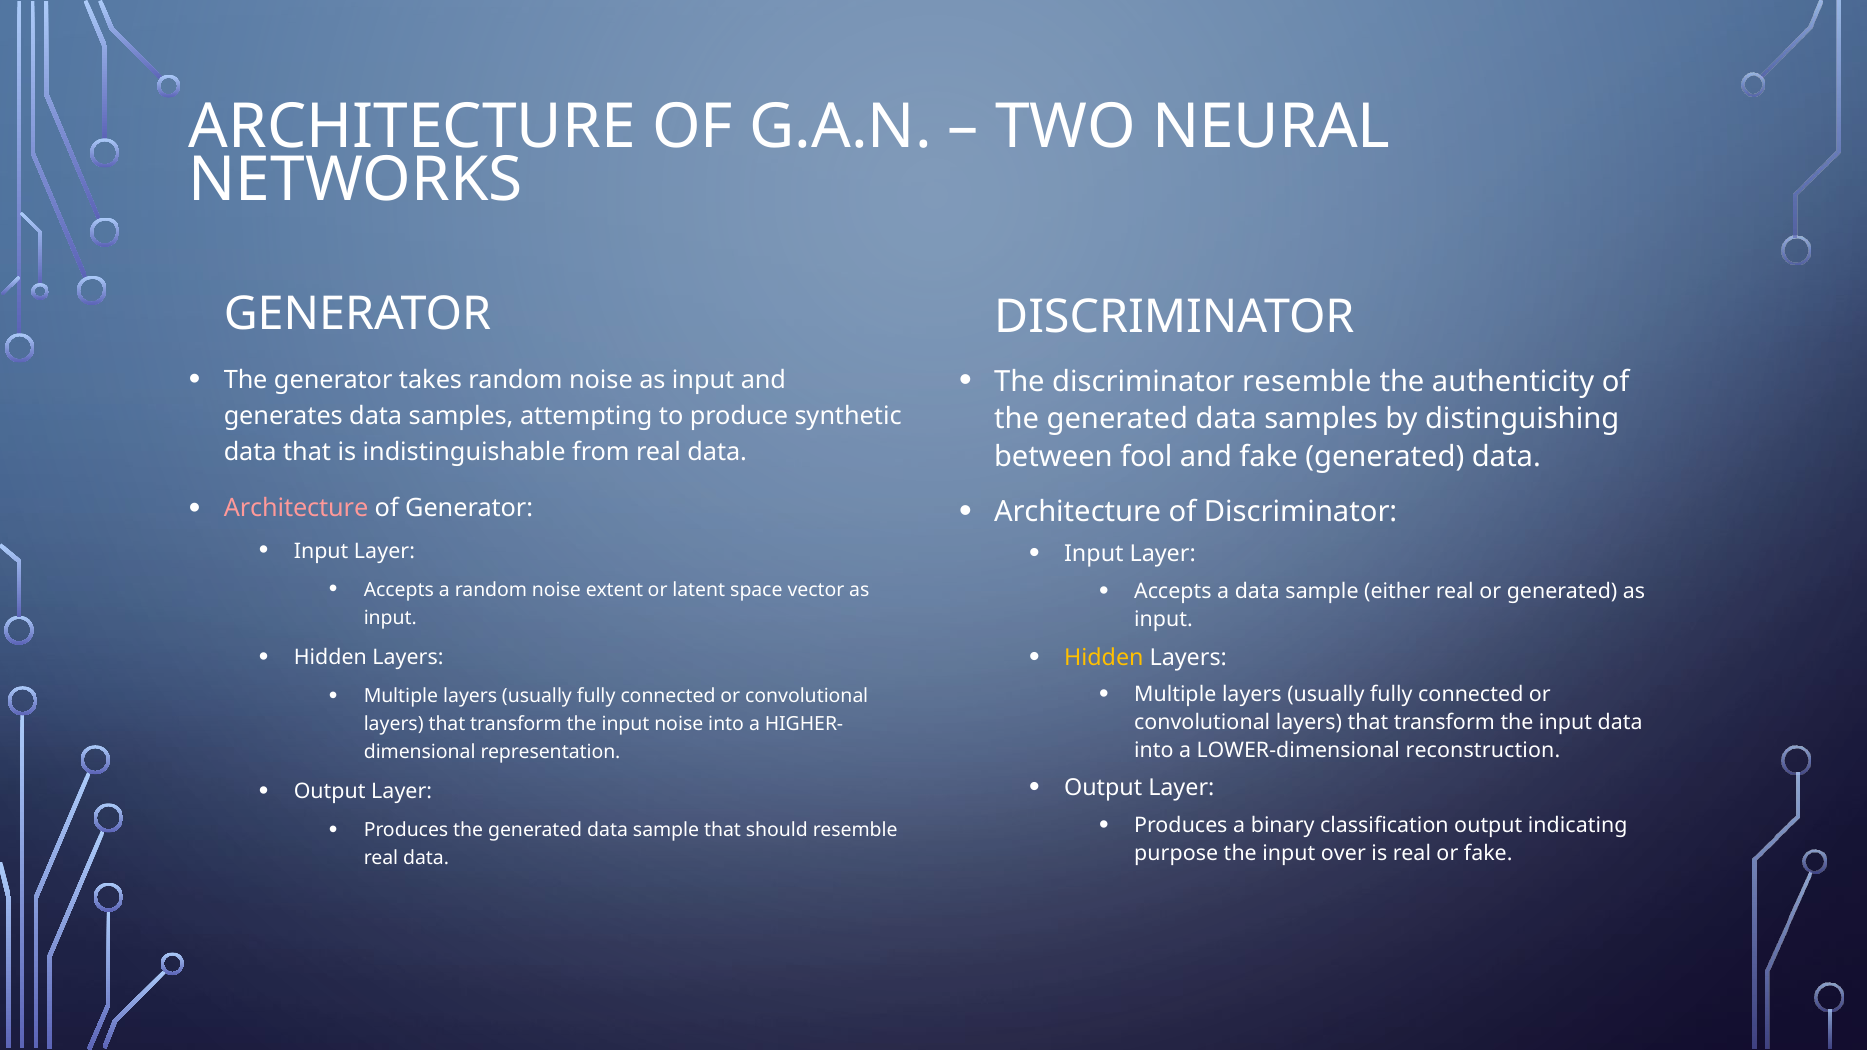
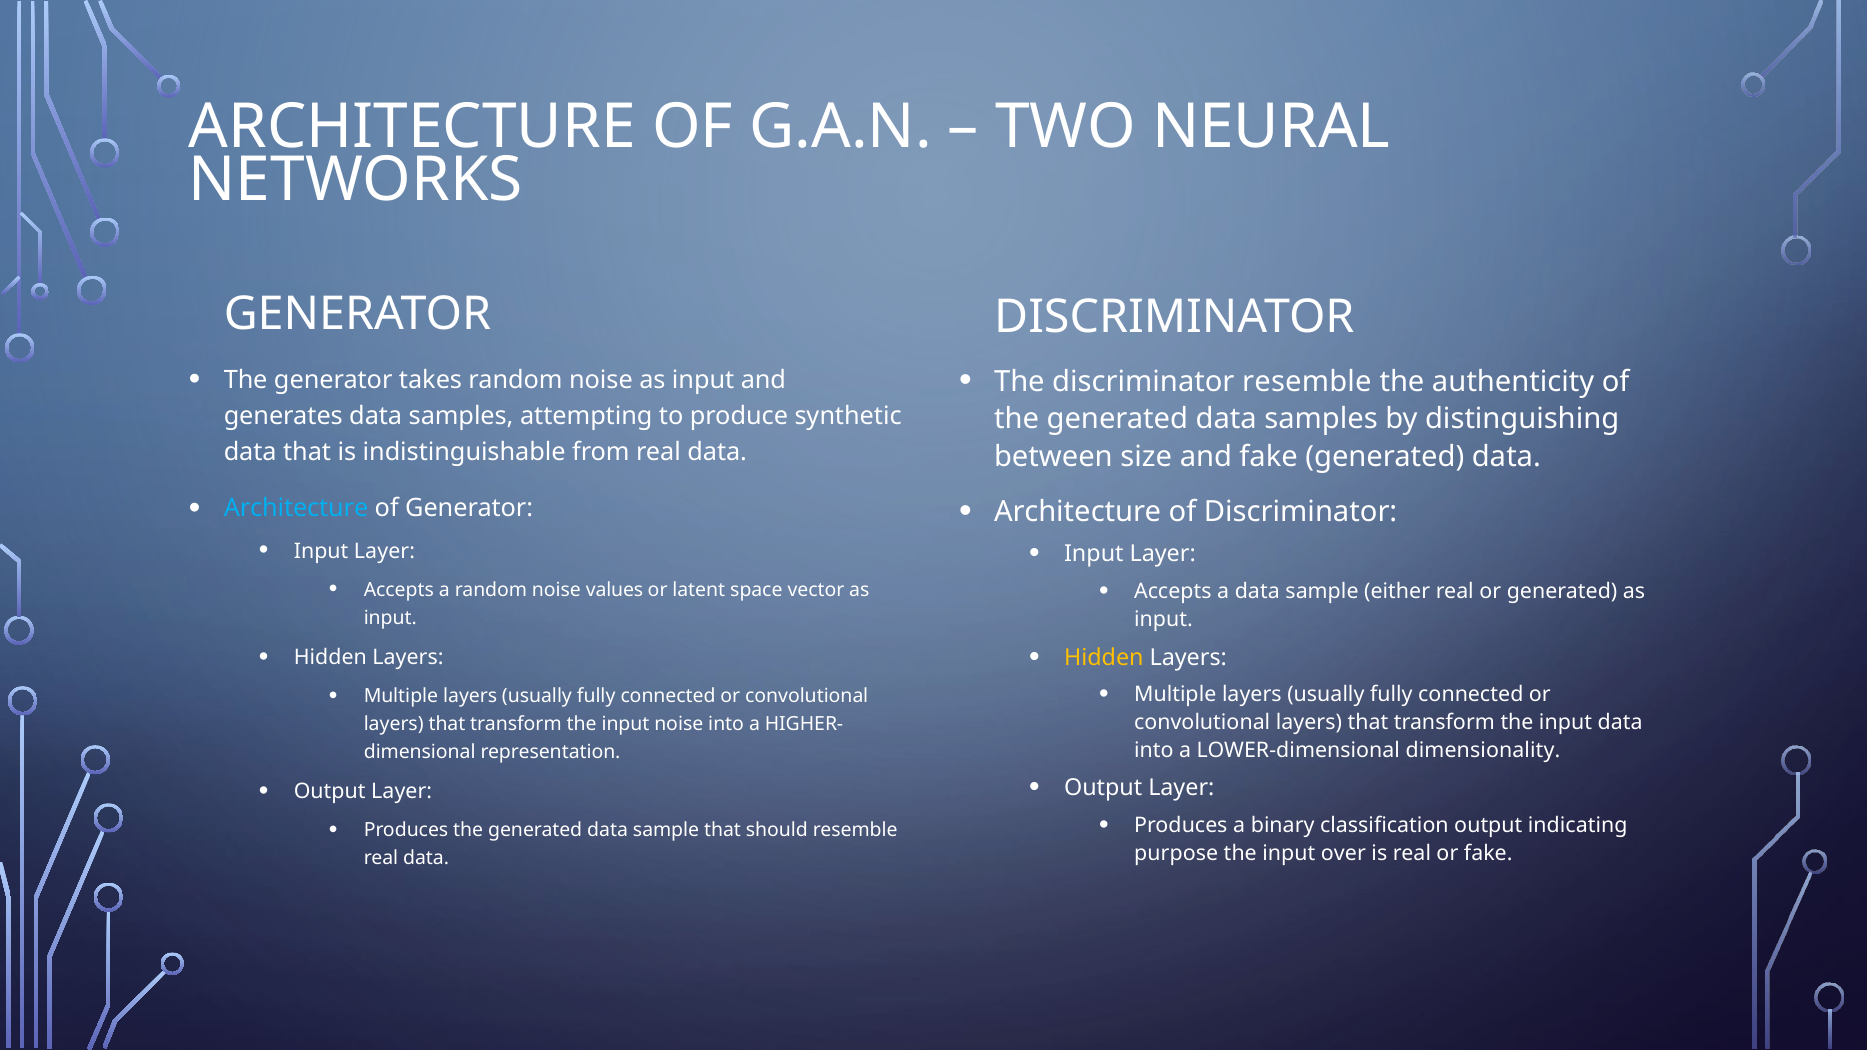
fool: fool -> size
Architecture at (296, 509) colour: pink -> light blue
extent: extent -> values
reconstruction: reconstruction -> dimensionality
